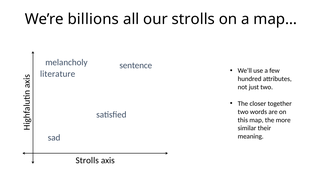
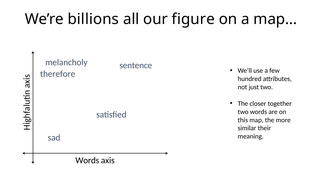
our strolls: strolls -> figure
literature: literature -> therefore
Strolls at (87, 160): Strolls -> Words
